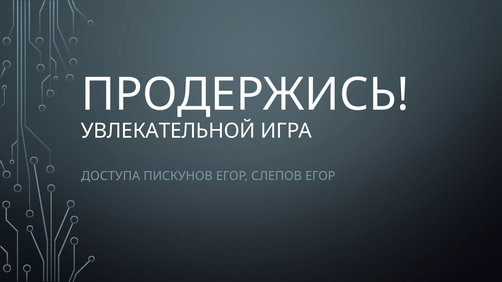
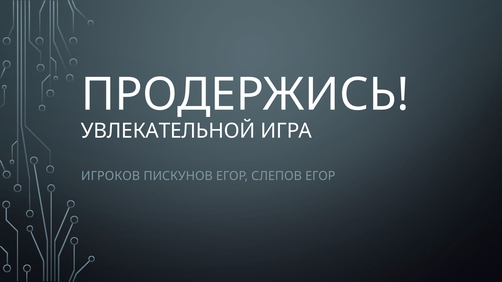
ДОСТУПА: ДОСТУПА -> ИГРОКОВ
